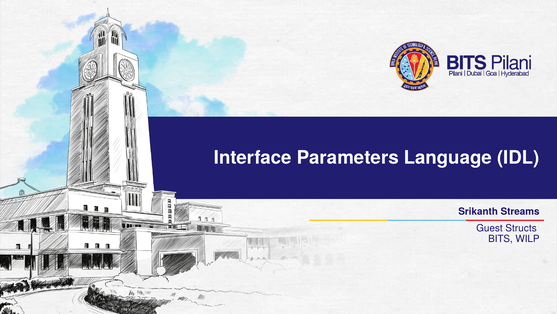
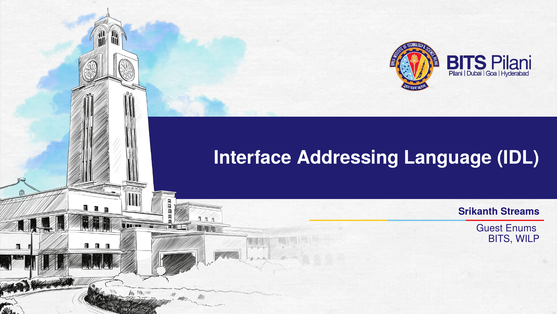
Parameters: Parameters -> Addressing
Structs: Structs -> Enums
